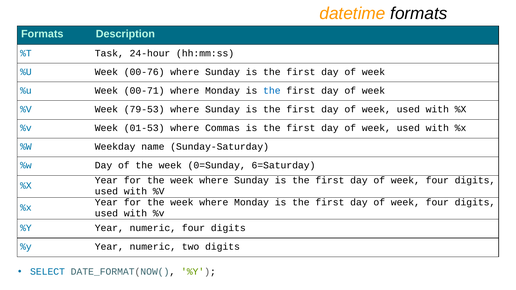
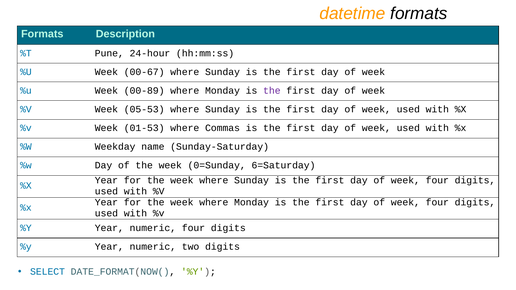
Task: Task -> Pune
00-76: 00-76 -> 00-67
00-71: 00-71 -> 00-89
the at (272, 91) colour: blue -> purple
79-53: 79-53 -> 05-53
